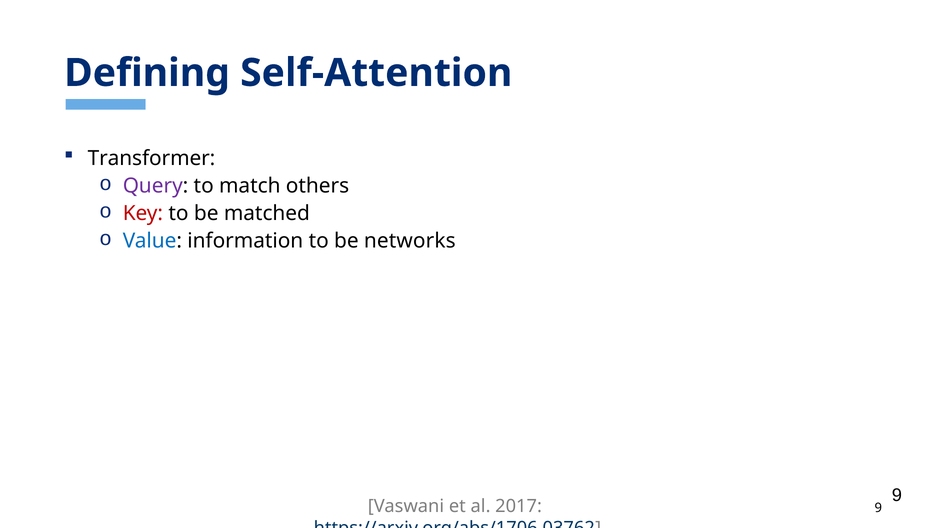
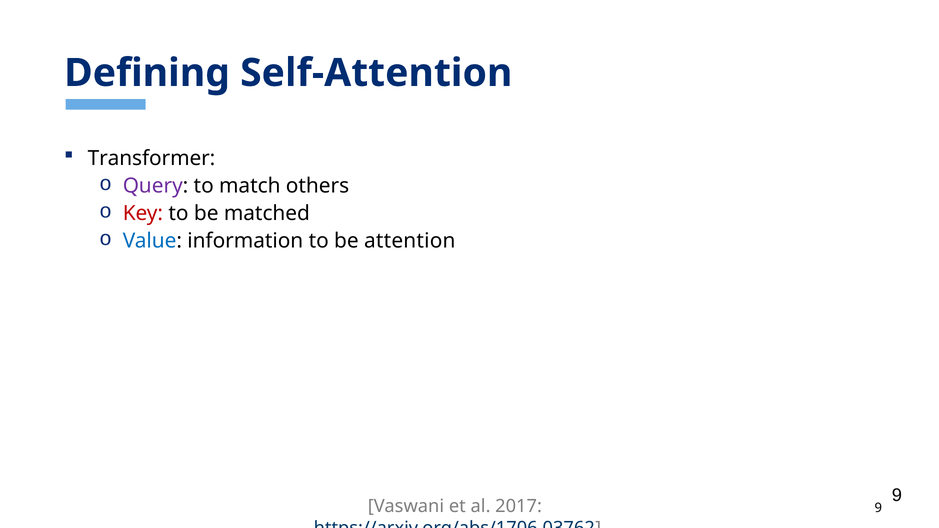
networks: networks -> attention
